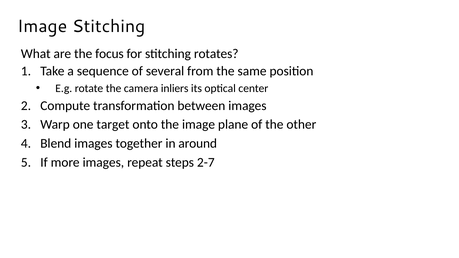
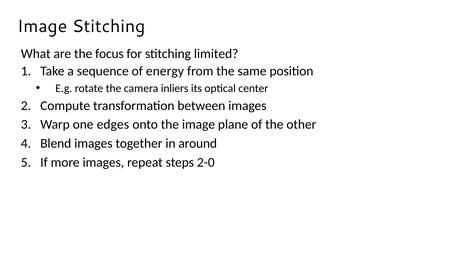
rotates: rotates -> limited
several: several -> energy
target: target -> edges
2-7: 2-7 -> 2-0
